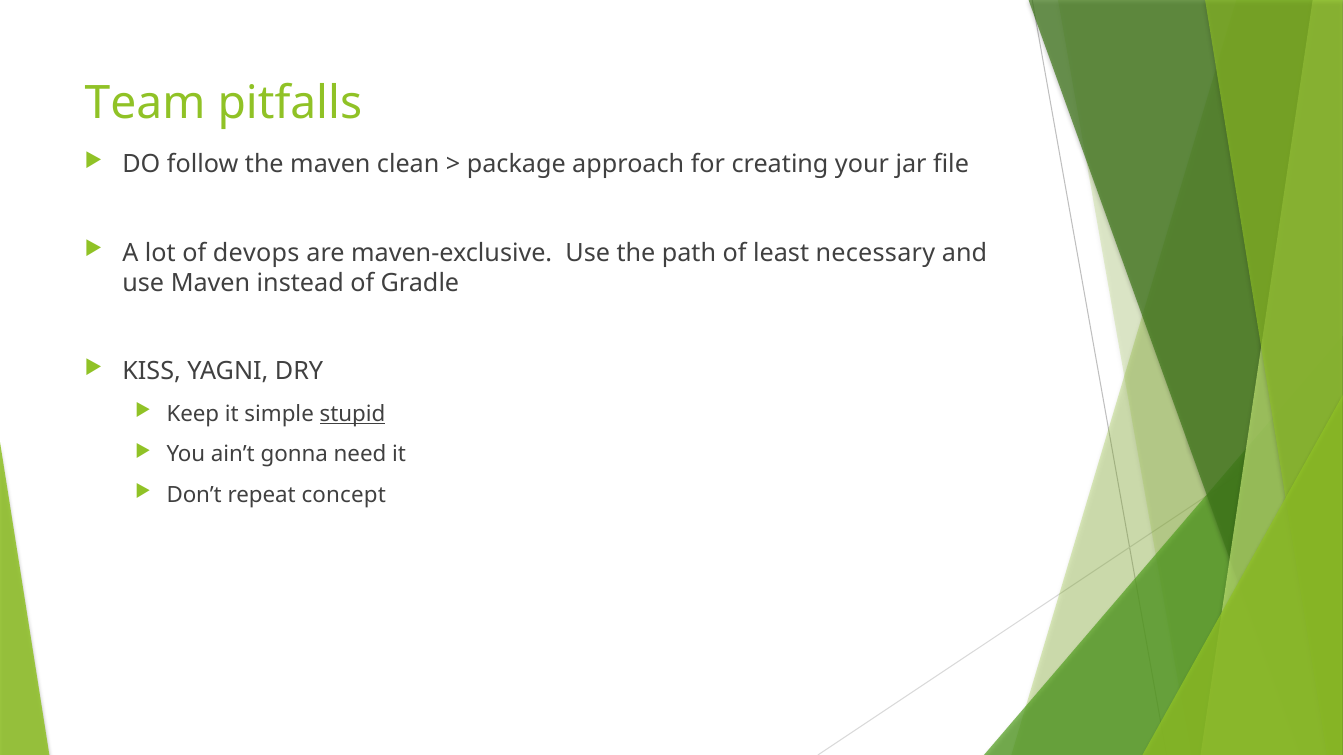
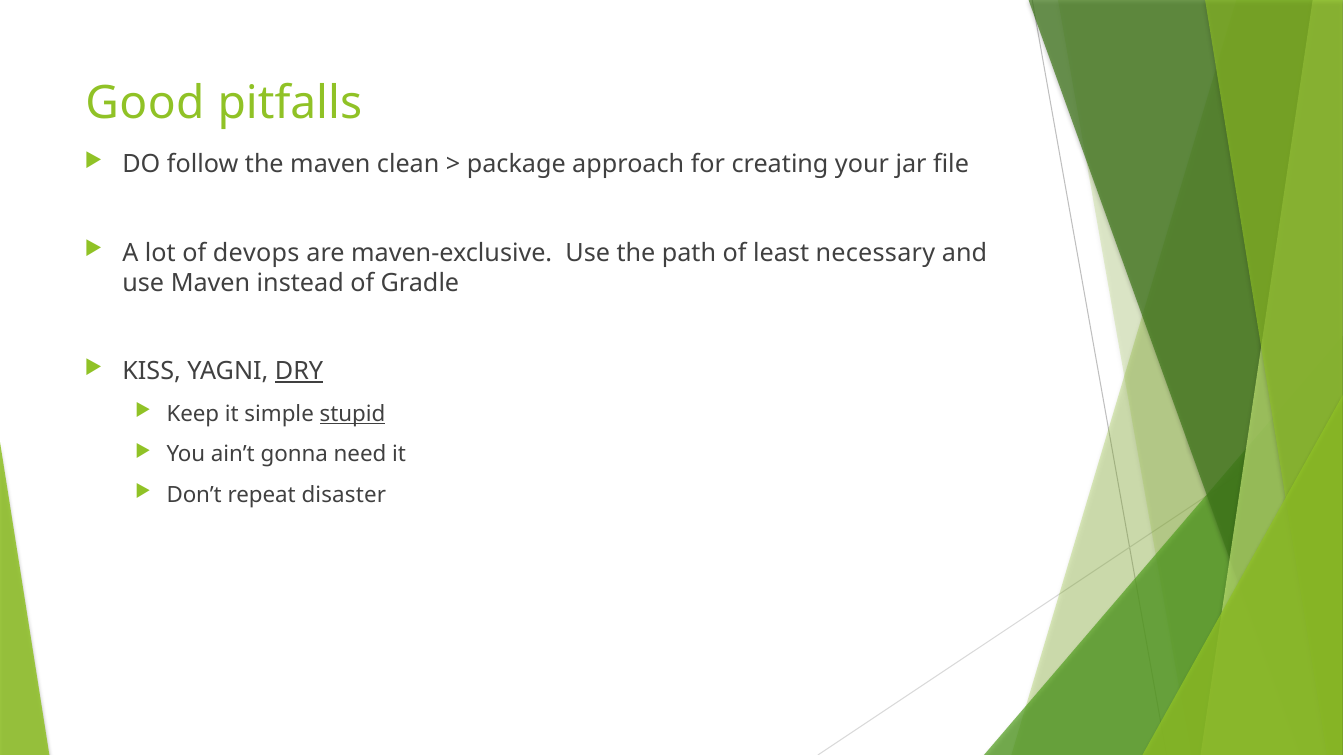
Team: Team -> Good
DRY underline: none -> present
concept: concept -> disaster
